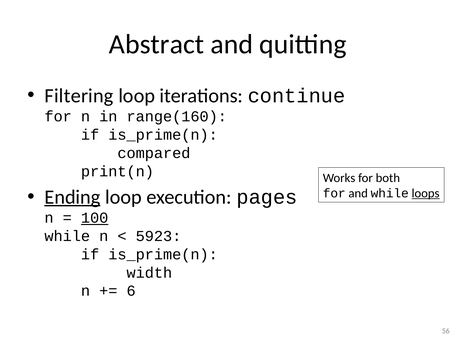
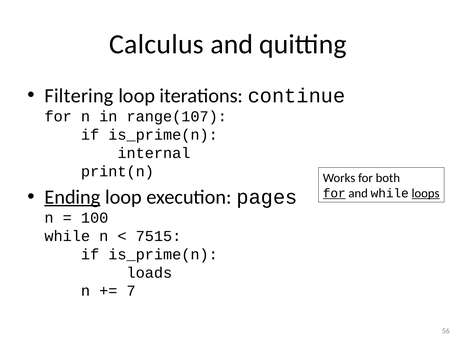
Abstract: Abstract -> Calculus
range(160: range(160 -> range(107
compared: compared -> internal
for at (334, 193) underline: none -> present
100 underline: present -> none
5923: 5923 -> 7515
width: width -> loads
6: 6 -> 7
